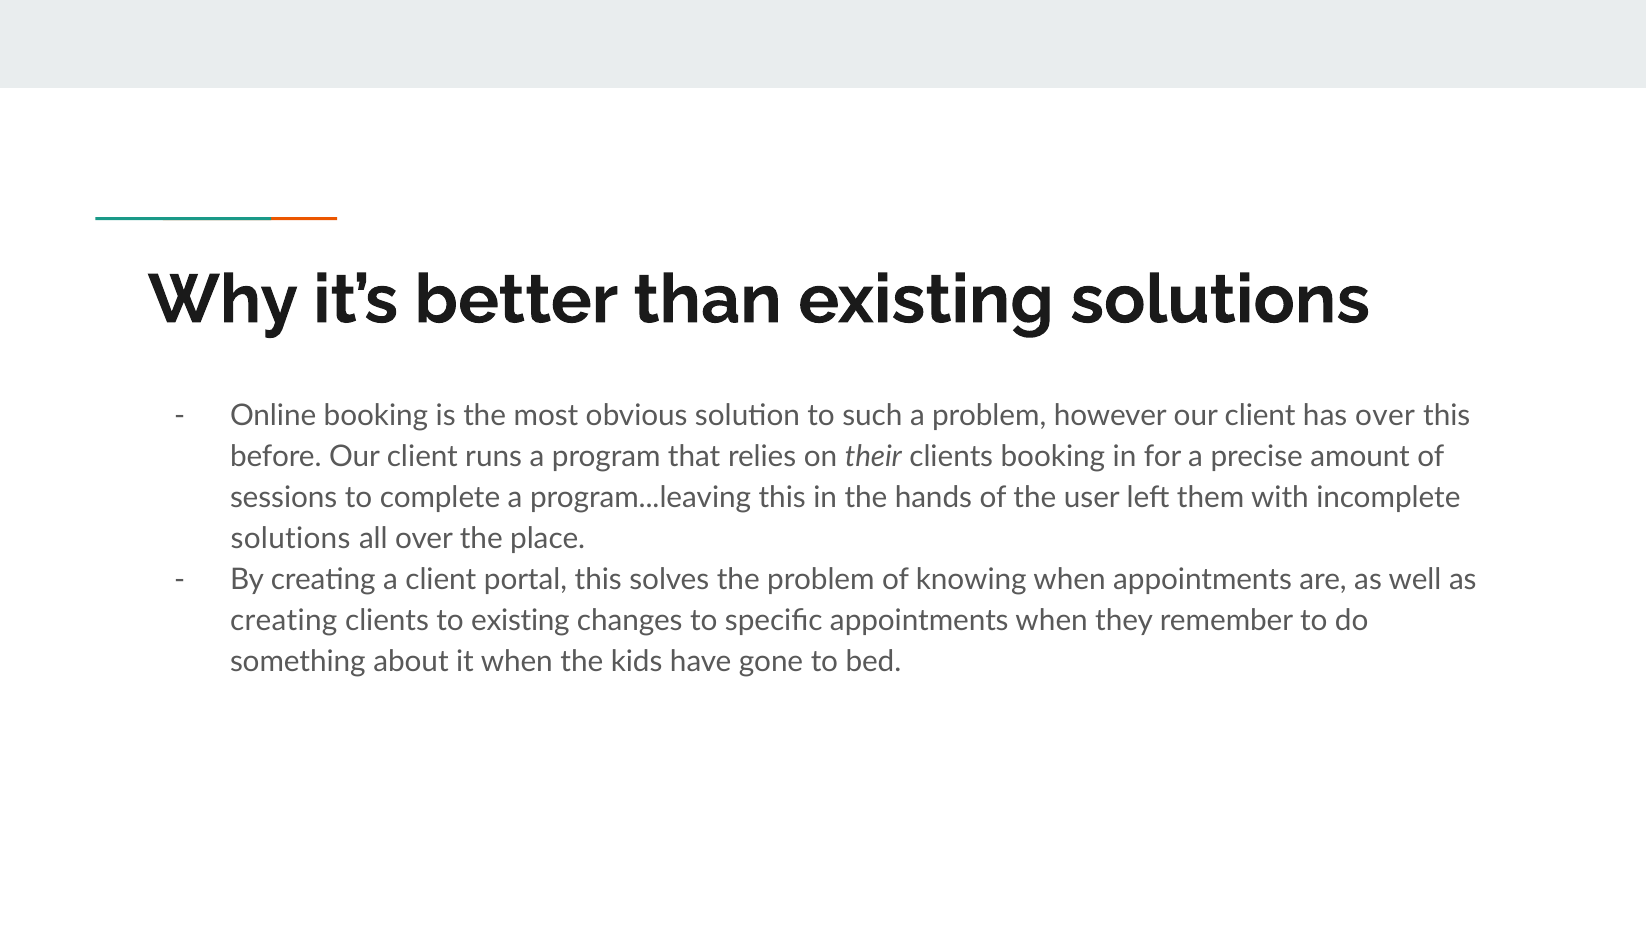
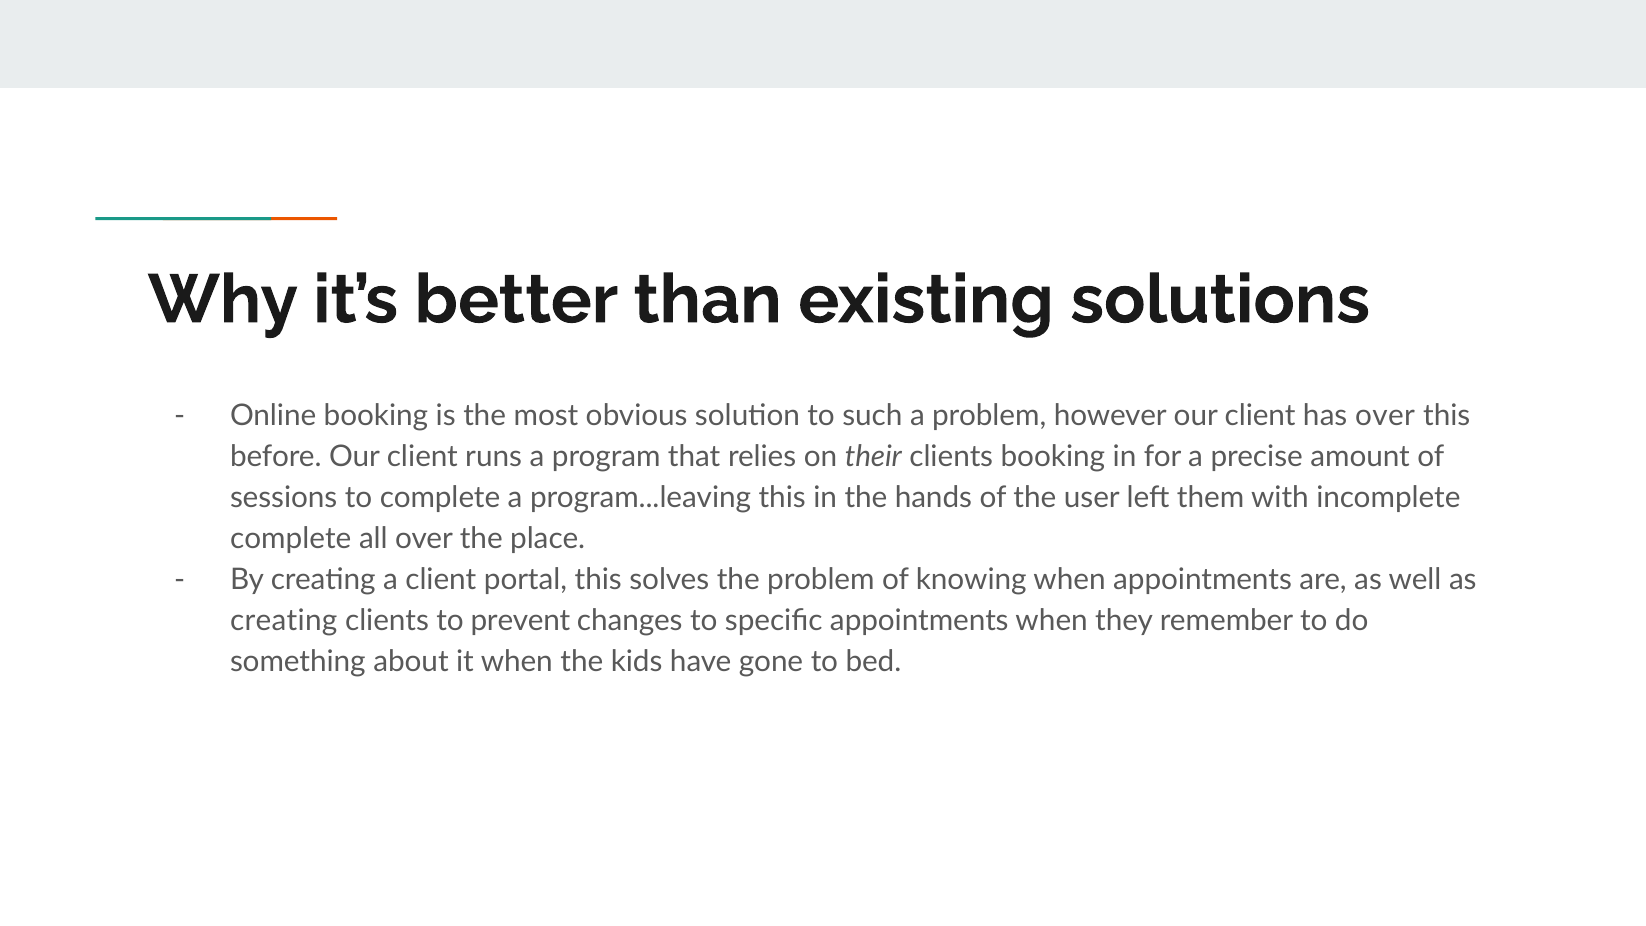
solutions at (291, 539): solutions -> complete
to existing: existing -> prevent
